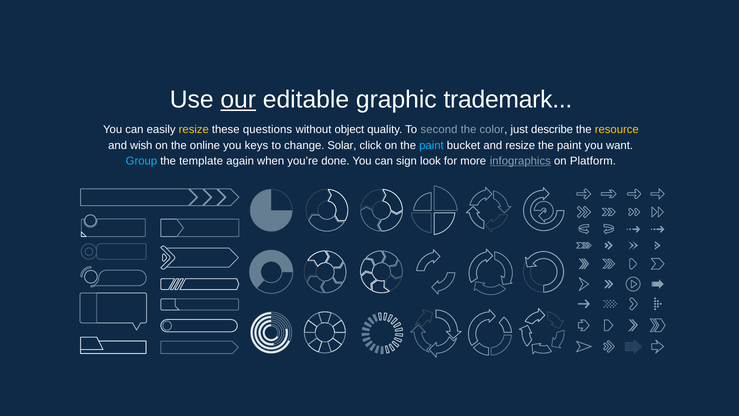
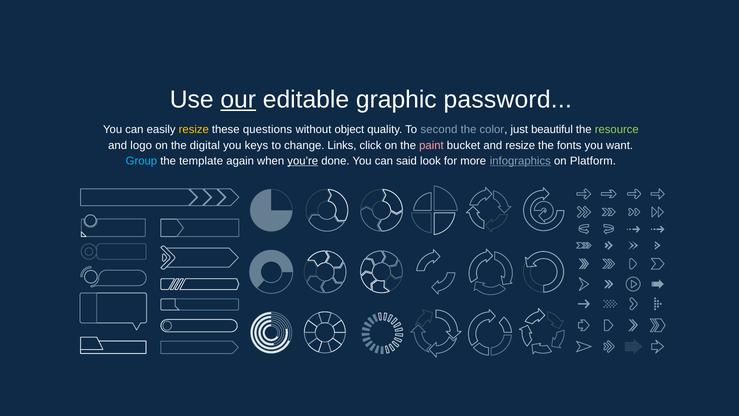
trademark: trademark -> password
describe: describe -> beautiful
resource colour: yellow -> light green
wish: wish -> logo
online: online -> digital
Solar: Solar -> Links
paint at (431, 145) colour: light blue -> pink
paint at (569, 145): paint -> fonts
you’re underline: none -> present
sign: sign -> said
